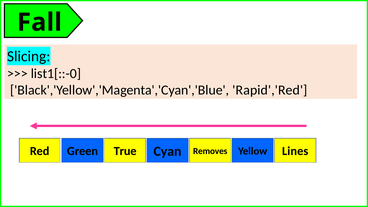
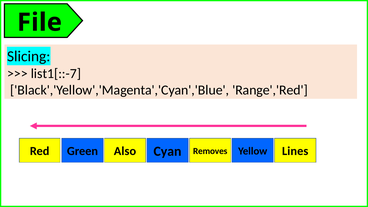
Fall: Fall -> File
list1[::-0: list1[::-0 -> list1[::-7
Rapid','Red: Rapid','Red -> Range','Red
True: True -> Also
